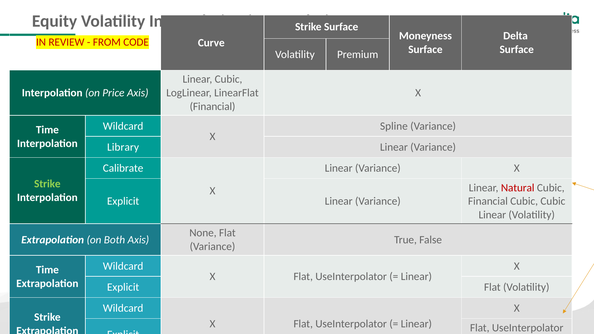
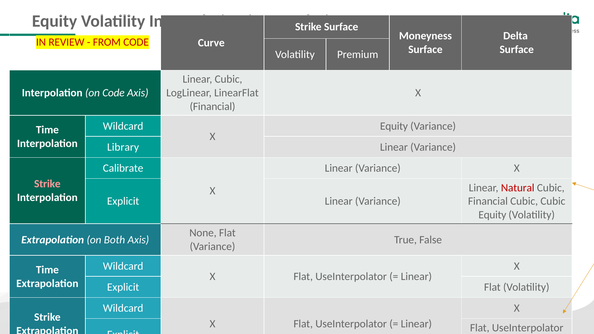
on Price: Price -> Code
Spline at (394, 126): Spline -> Equity
Strike at (47, 184) colour: light green -> pink
Linear at (492, 215): Linear -> Equity
